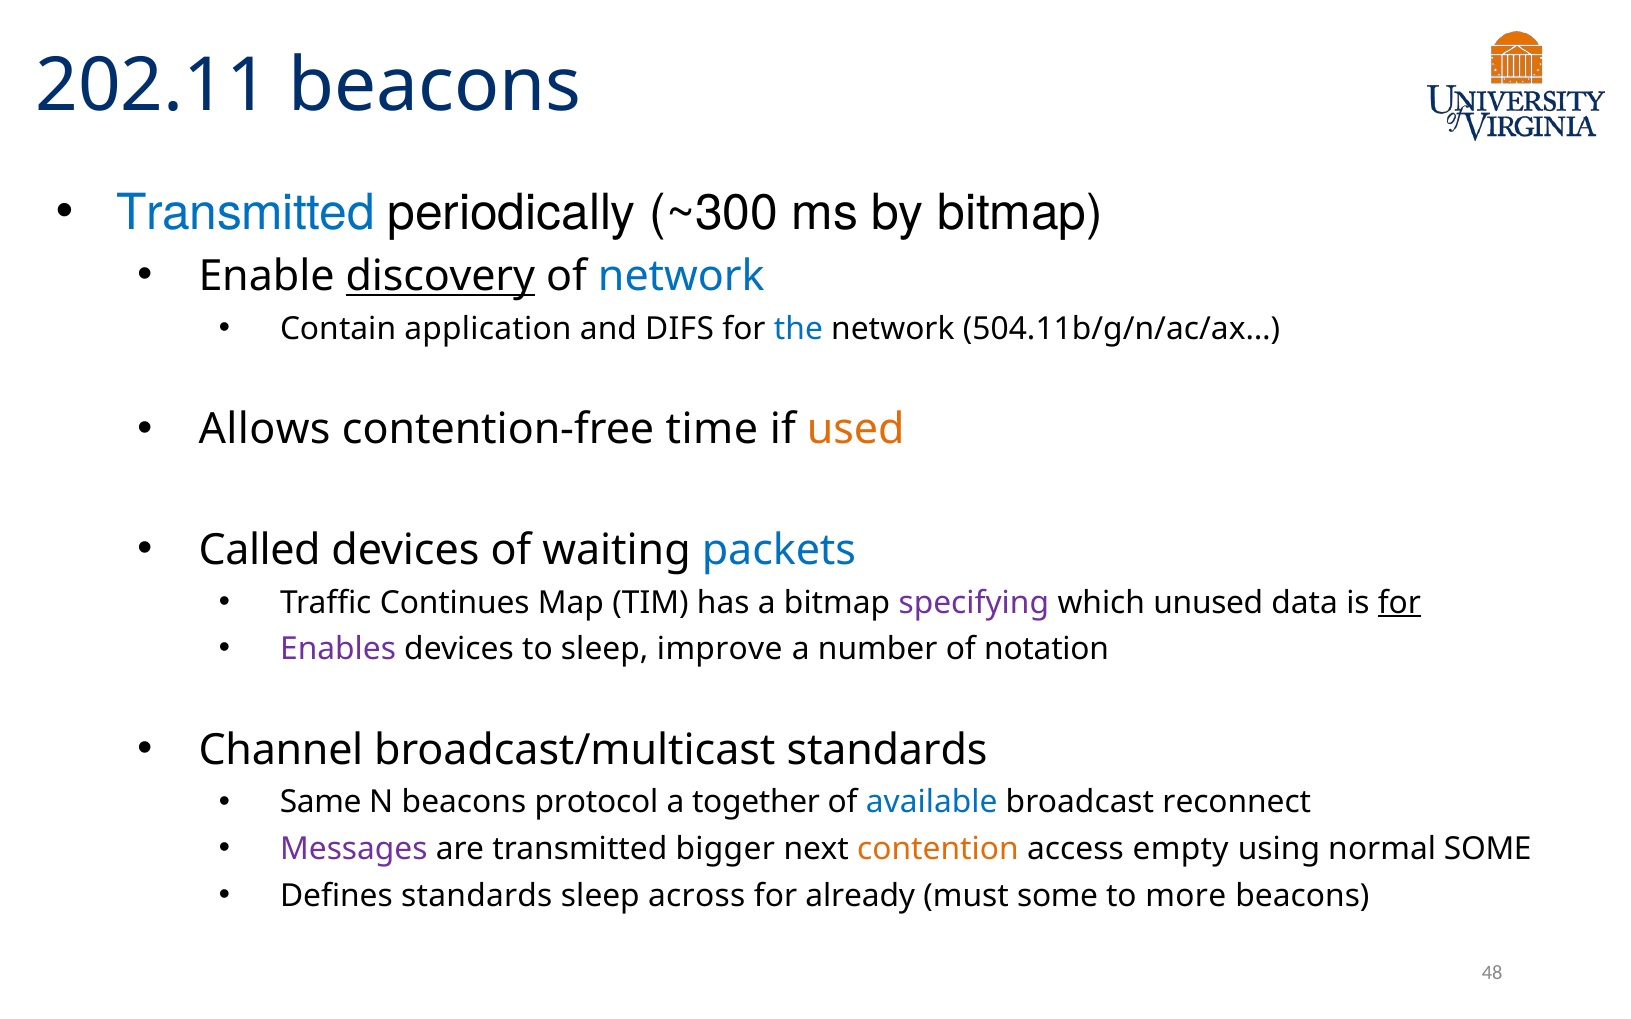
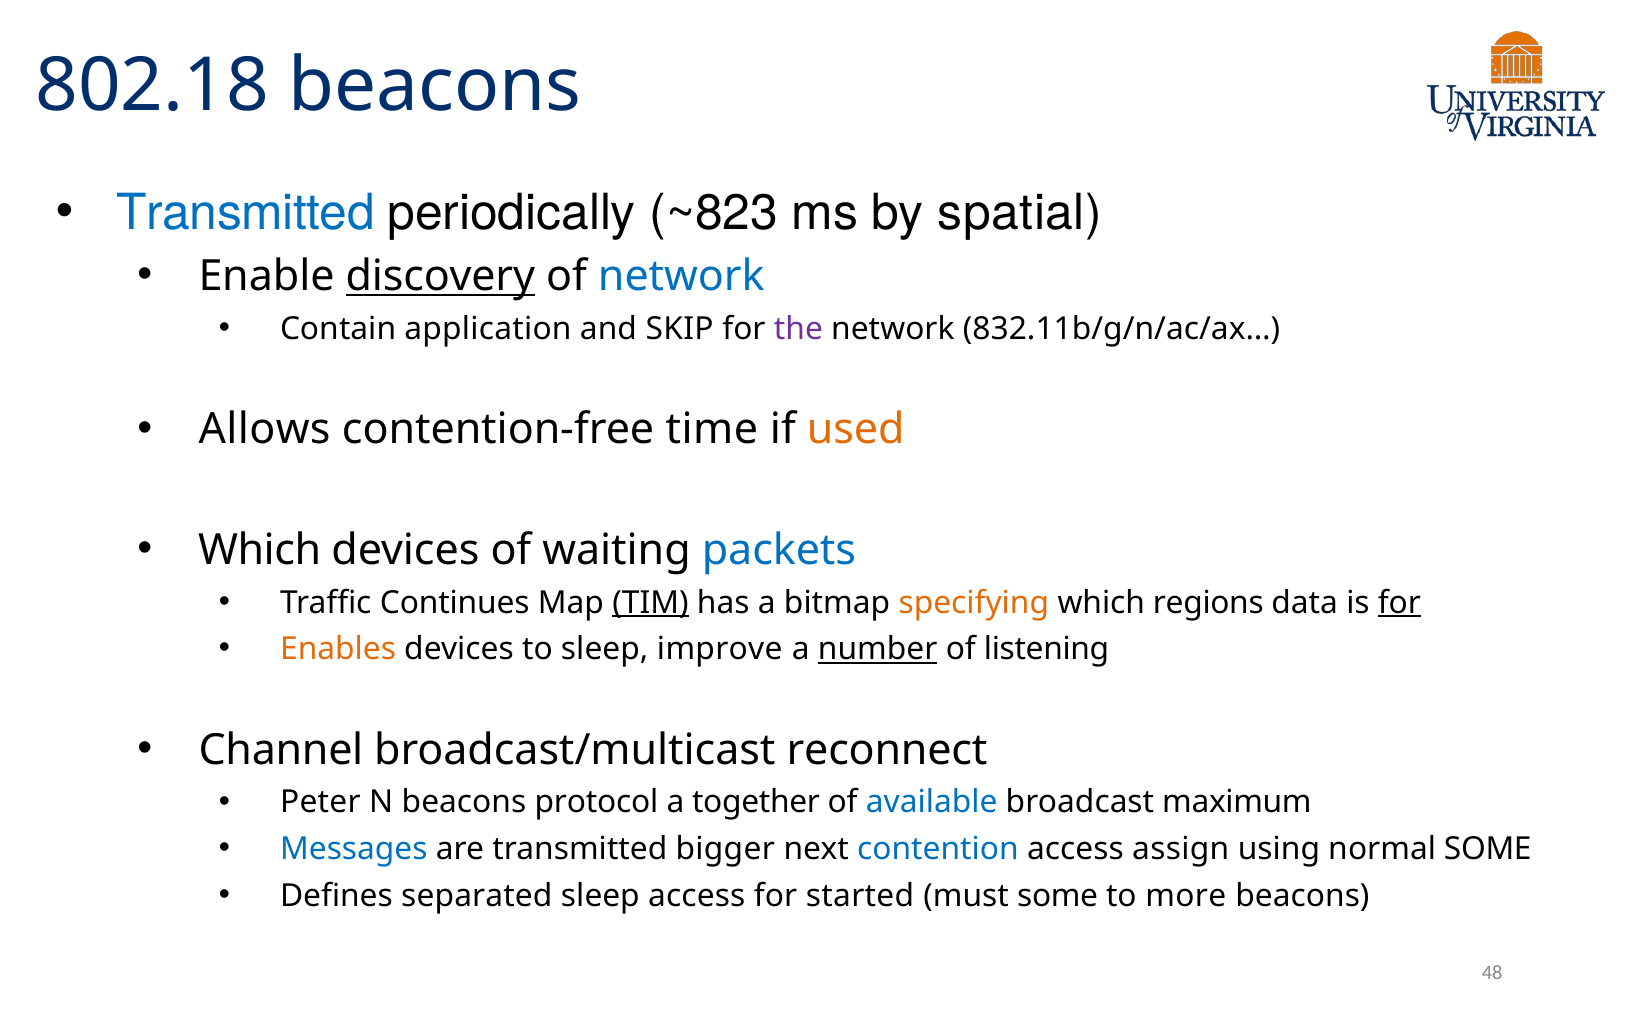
202.11: 202.11 -> 802.18
~300: ~300 -> ~823
by bitmap: bitmap -> spatial
DIFS: DIFS -> SKIP
the colour: blue -> purple
504.11b/g/n/ac/ax…: 504.11b/g/n/ac/ax… -> 832.11b/g/n/ac/ax…
Called at (260, 550): Called -> Which
TIM underline: none -> present
specifying colour: purple -> orange
unused: unused -> regions
Enables colour: purple -> orange
number underline: none -> present
notation: notation -> listening
broadcast/multicast standards: standards -> reconnect
Same: Same -> Peter
reconnect: reconnect -> maximum
Messages colour: purple -> blue
contention colour: orange -> blue
empty: empty -> assign
Defines standards: standards -> separated
sleep across: across -> access
already: already -> started
